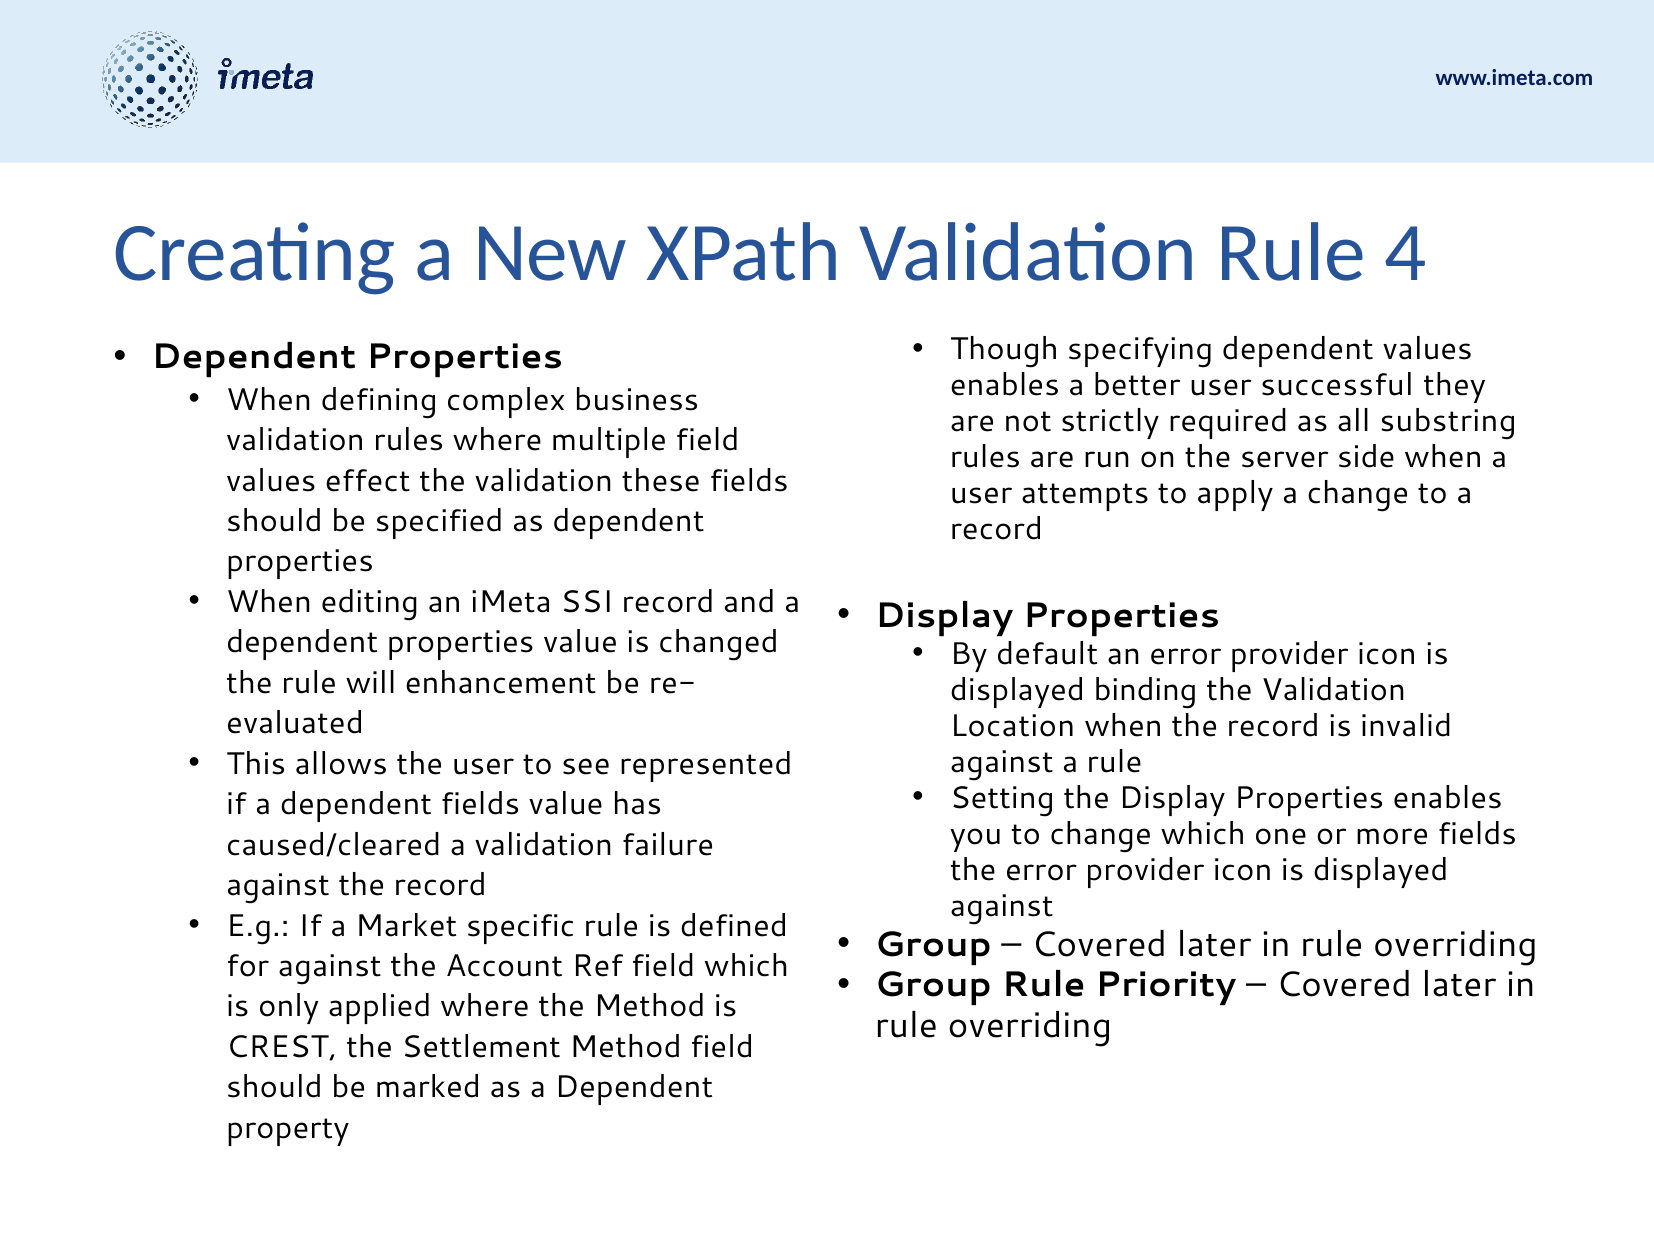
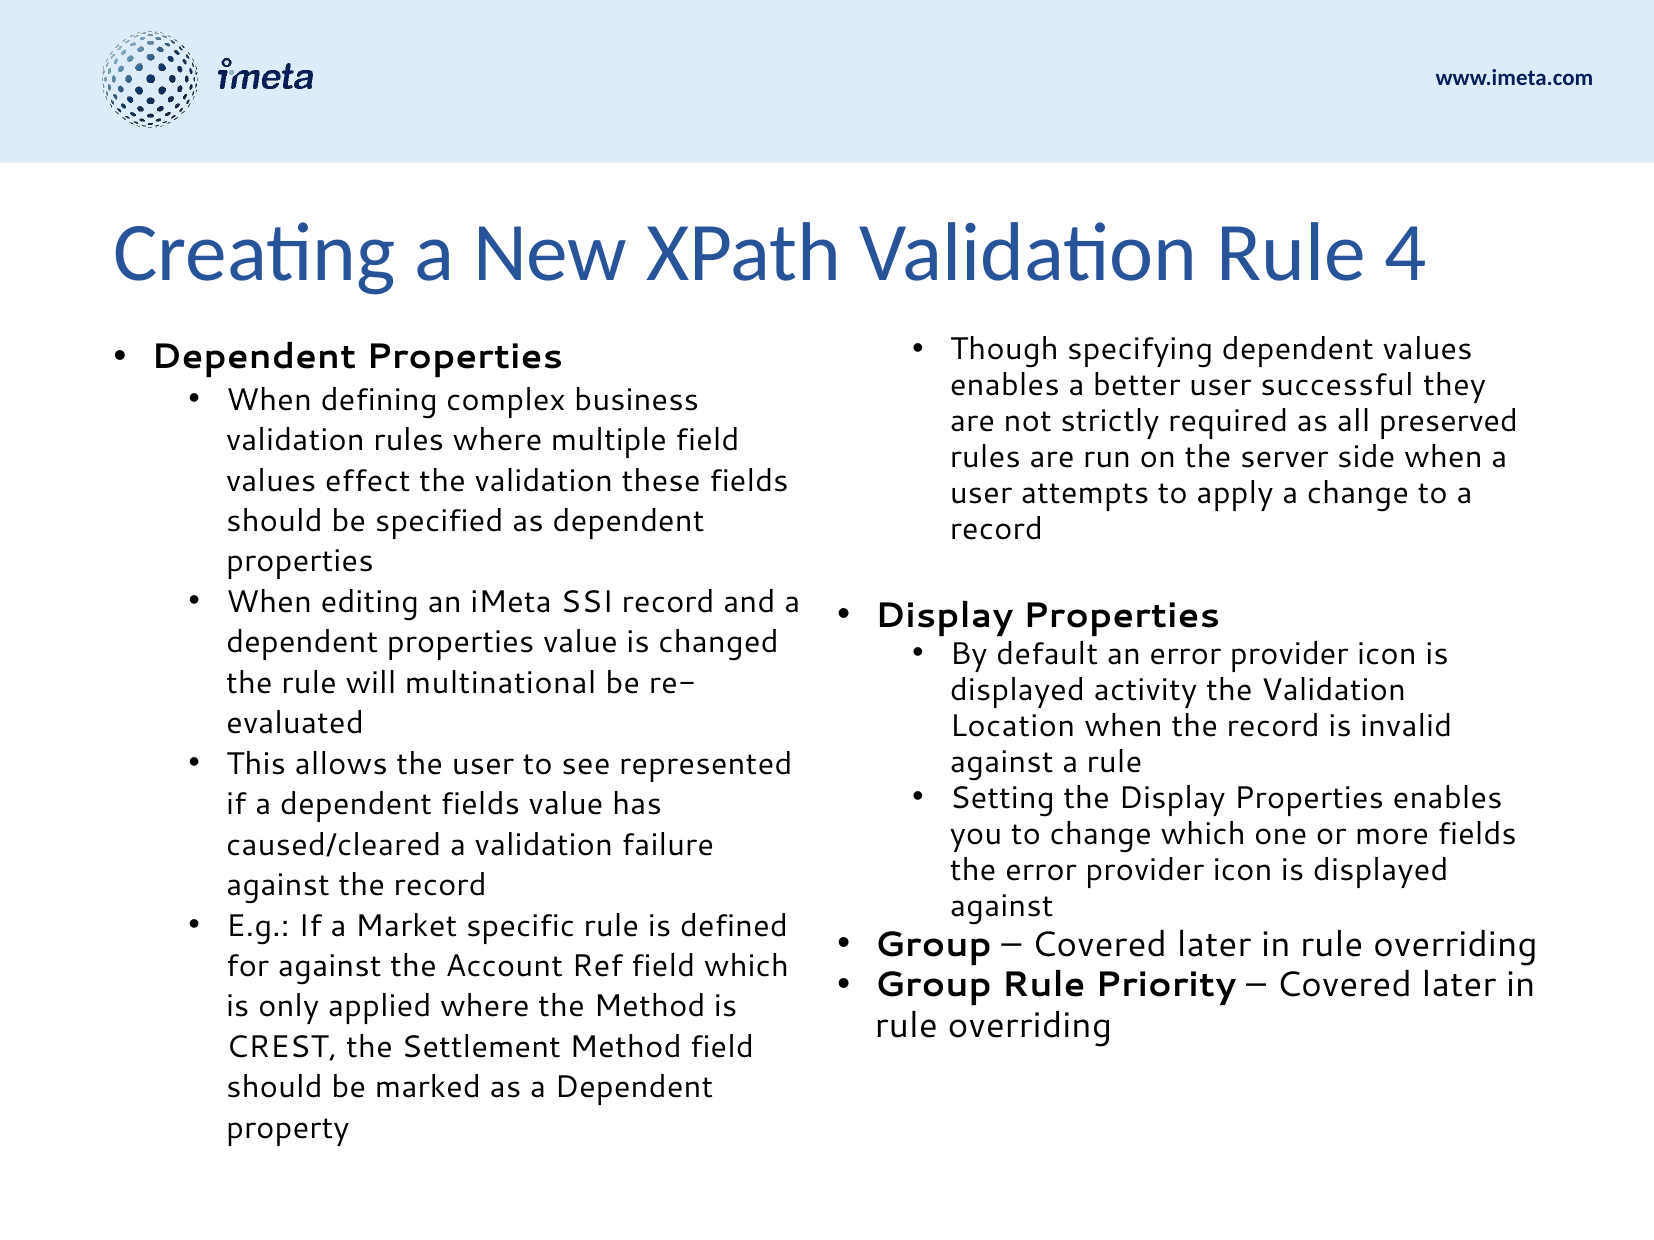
substring: substring -> preserved
enhancement: enhancement -> multinational
binding: binding -> activity
